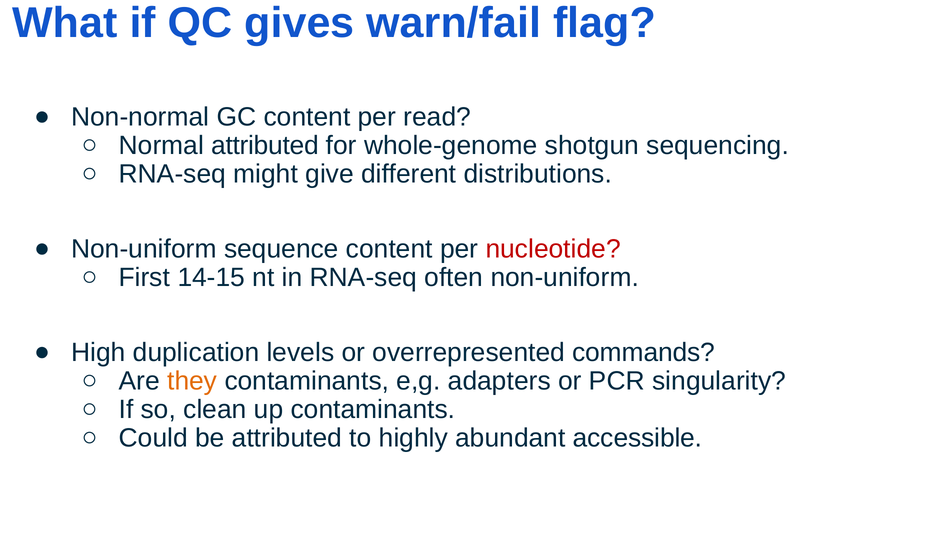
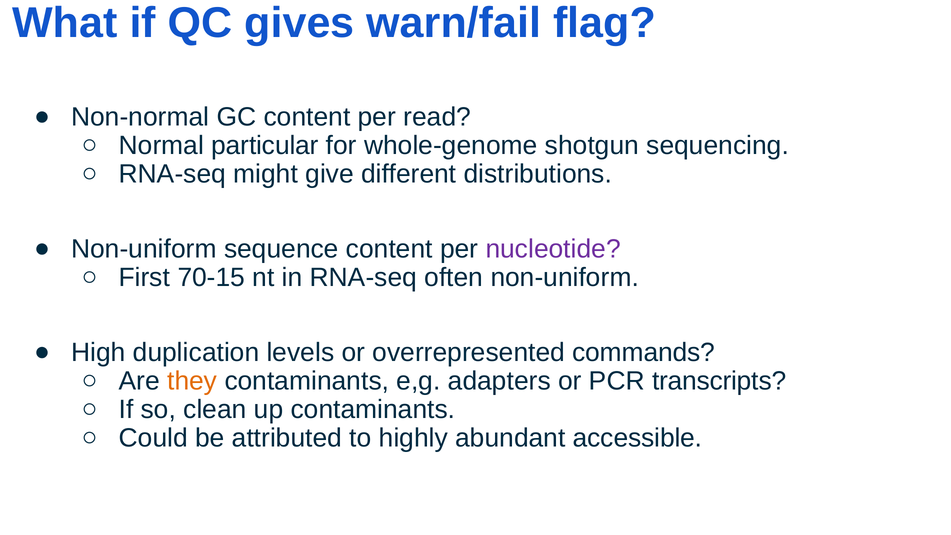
Normal attributed: attributed -> particular
nucleotide colour: red -> purple
14-15: 14-15 -> 70-15
singularity: singularity -> transcripts
